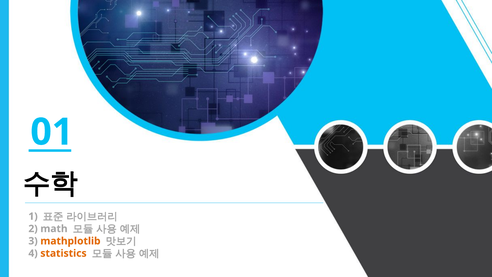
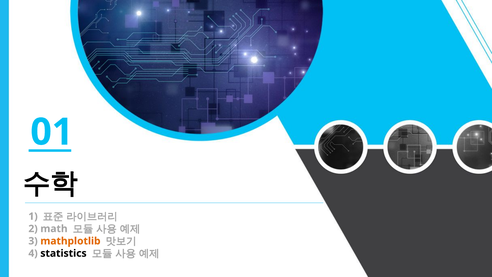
statistics colour: orange -> black
